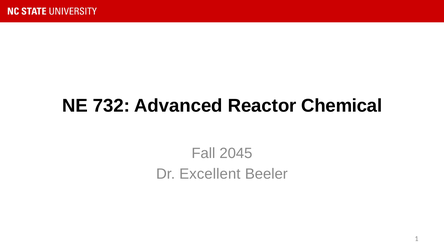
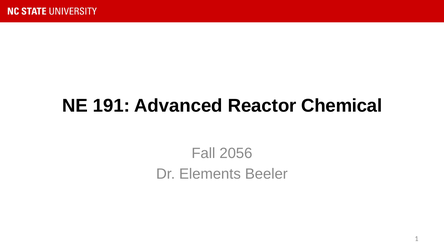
732: 732 -> 191
2045: 2045 -> 2056
Excellent: Excellent -> Elements
